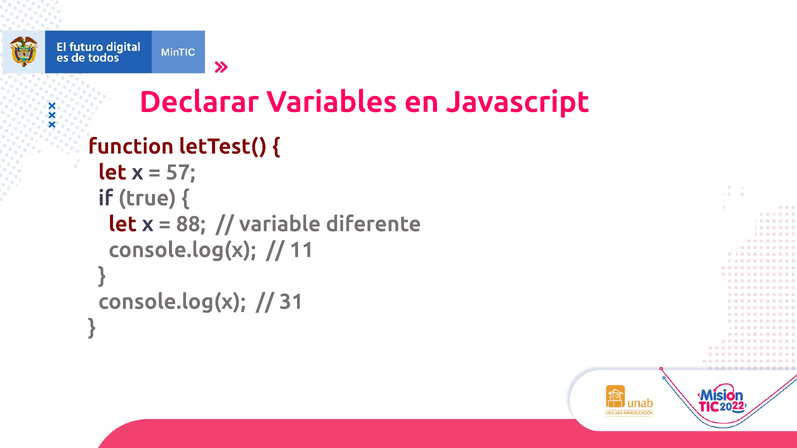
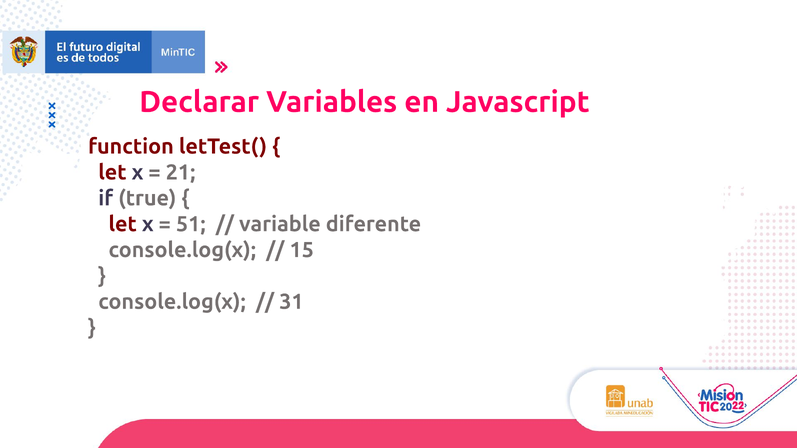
57: 57 -> 21
88: 88 -> 51
11: 11 -> 15
